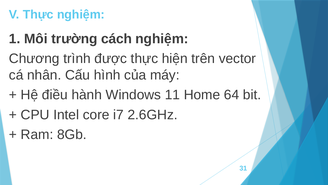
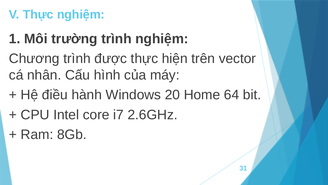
trường cách: cách -> trình
11: 11 -> 20
